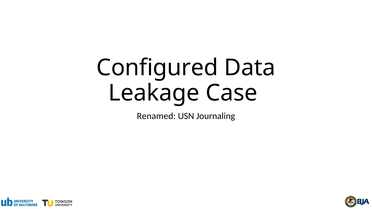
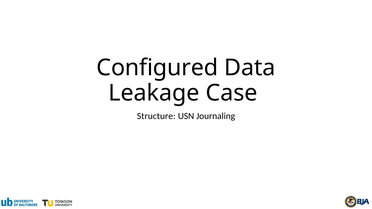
Renamed: Renamed -> Structure
